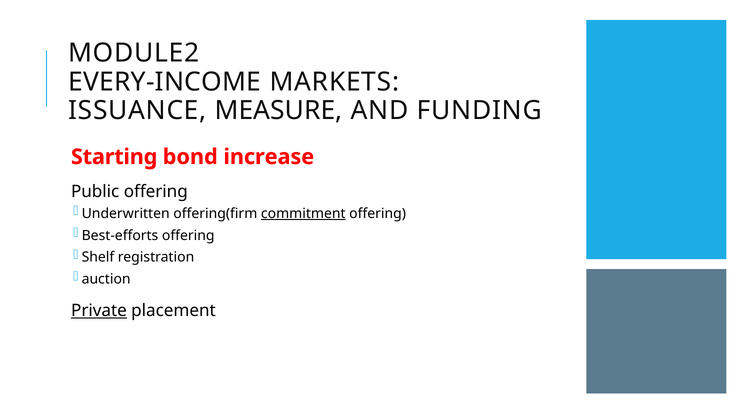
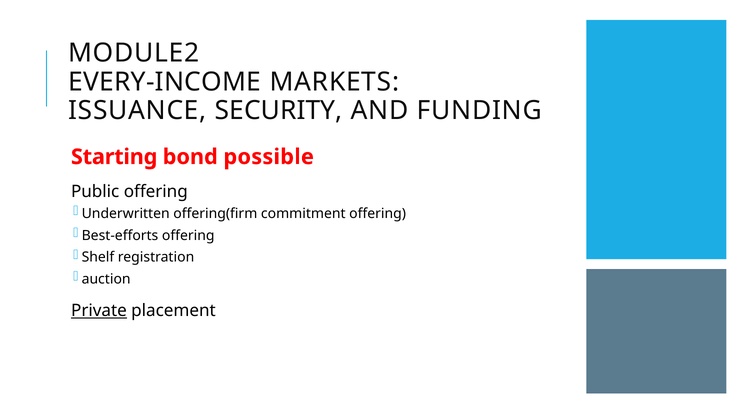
MEASURE: MEASURE -> SECURITY
increase: increase -> possible
commitment underline: present -> none
